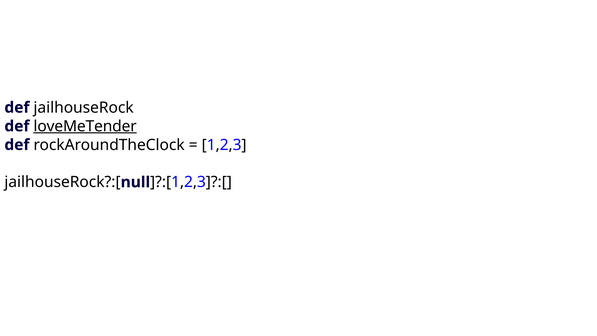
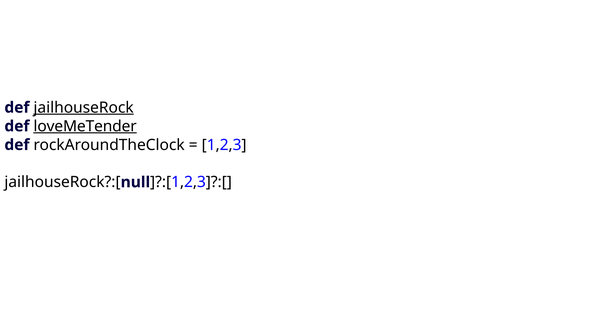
jailhouseRock underline: none -> present
